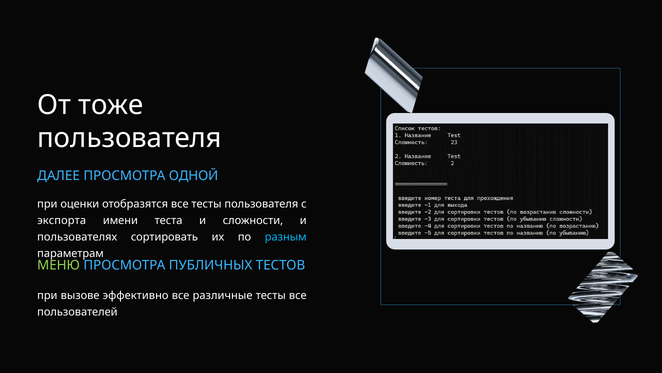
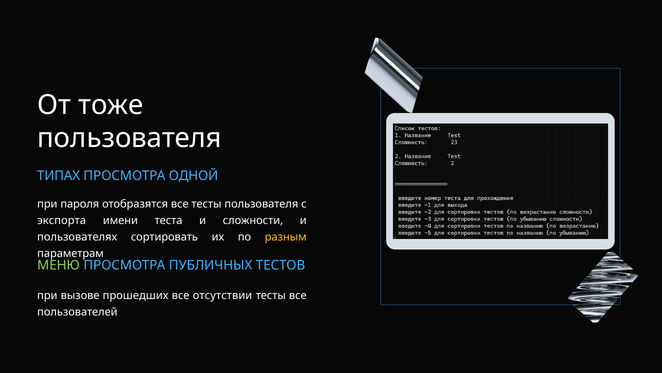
ДАЛЕЕ: ДАЛЕЕ -> ТИПАХ
оценки: оценки -> пароля
разным colour: light blue -> yellow
эффективно: эффективно -> прошедших
различные: различные -> отсутствии
